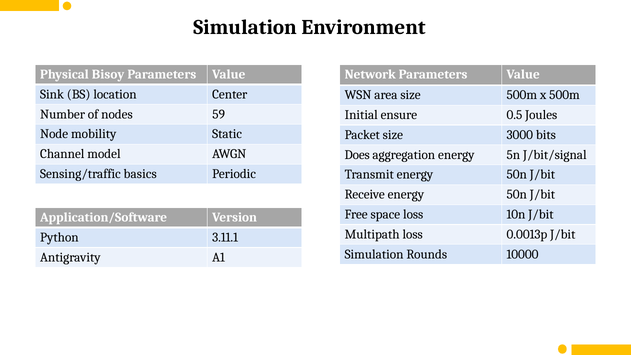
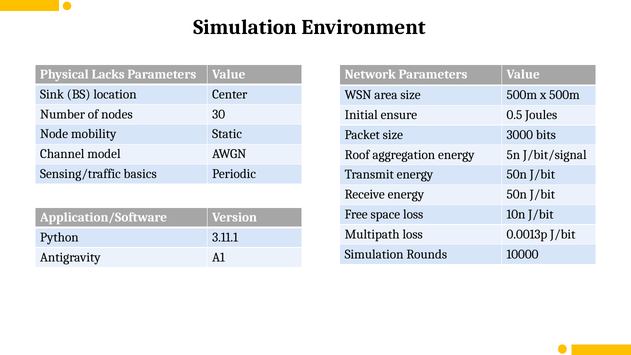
Bisoy: Bisoy -> Lacks
59: 59 -> 30
Does: Does -> Roof
